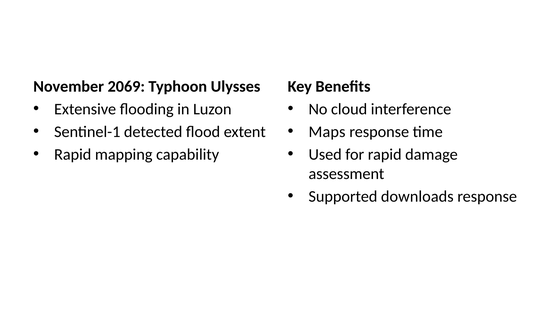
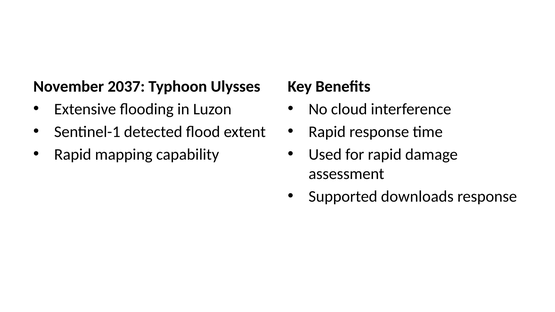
2069: 2069 -> 2037
Maps at (327, 132): Maps -> Rapid
